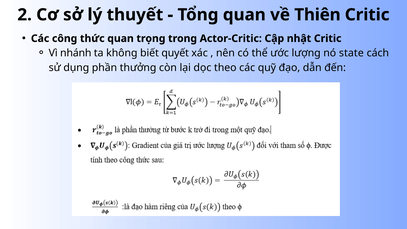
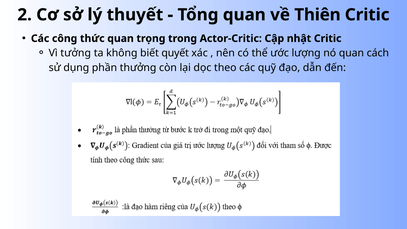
nhánh: nhánh -> tưởng
nó state: state -> quan
